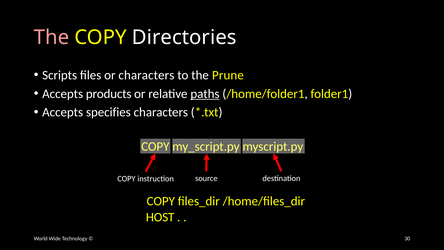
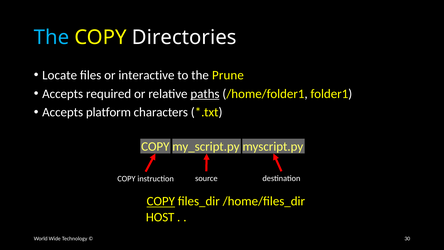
The at (52, 37) colour: pink -> light blue
Scripts: Scripts -> Locate
or characters: characters -> interactive
products: products -> required
specifies: specifies -> platform
COPY at (161, 201) underline: none -> present
